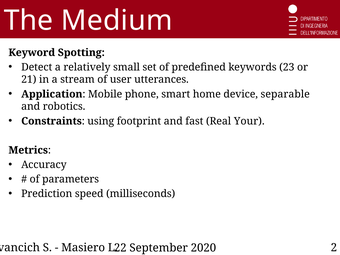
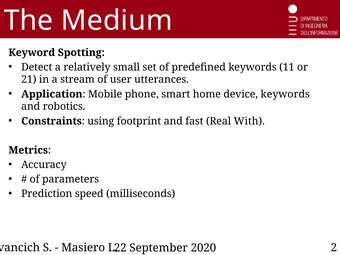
23: 23 -> 11
device separable: separable -> keywords
Your: Your -> With
